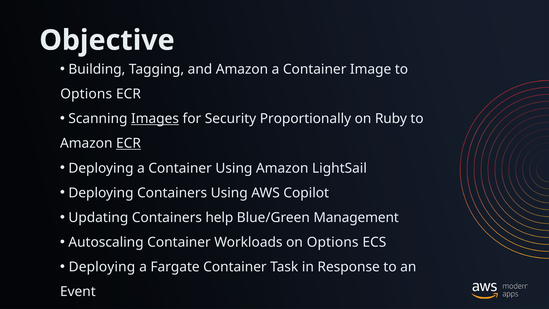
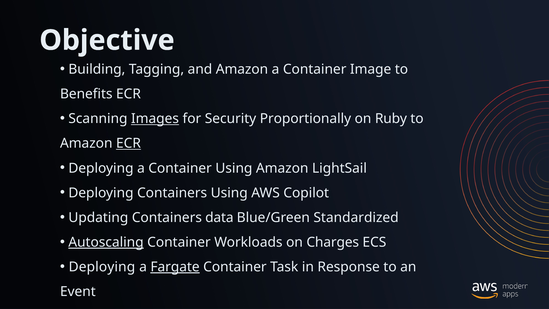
Options at (86, 94): Options -> Benefits
help: help -> data
Management: Management -> Standardized
Autoscaling underline: none -> present
on Options: Options -> Charges
Fargate underline: none -> present
